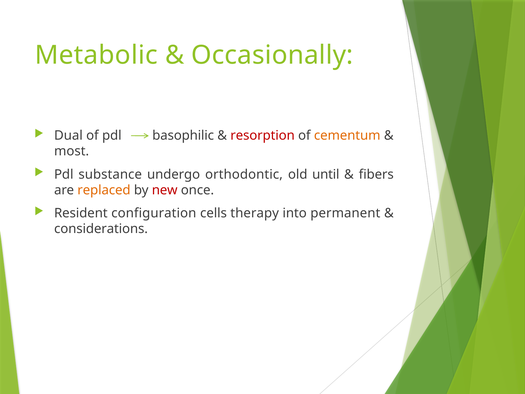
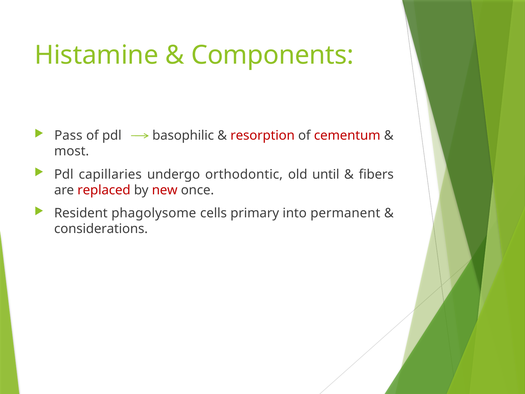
Metabolic: Metabolic -> Histamine
Occasionally: Occasionally -> Components
Dual: Dual -> Pass
cementum colour: orange -> red
substance: substance -> capillaries
replaced colour: orange -> red
configuration: configuration -> phagolysome
therapy: therapy -> primary
